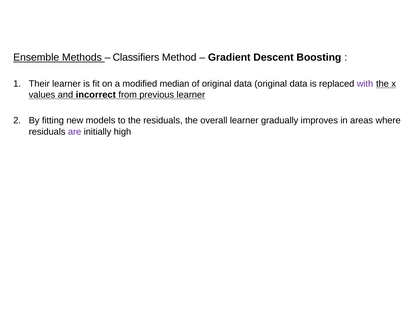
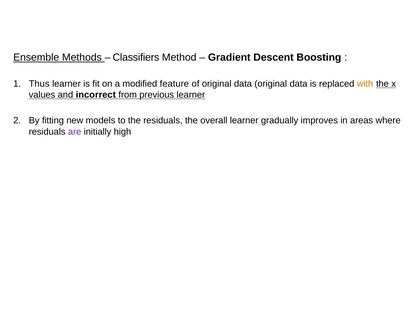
Their: Their -> Thus
median: median -> feature
with colour: purple -> orange
